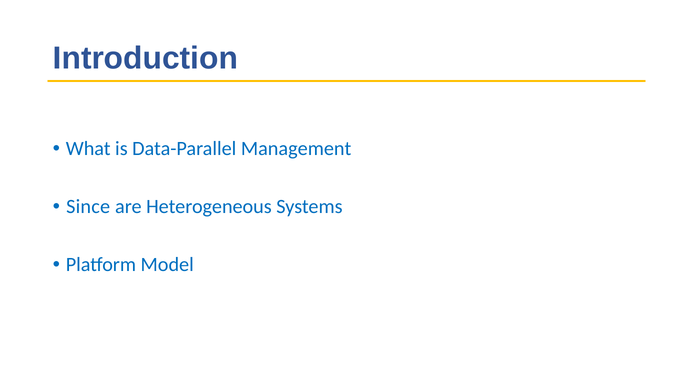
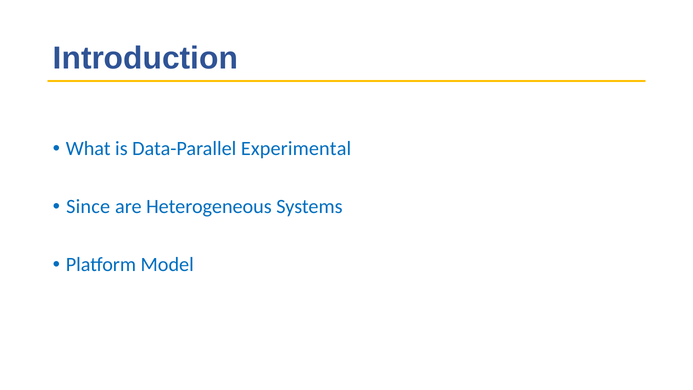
Management: Management -> Experimental
